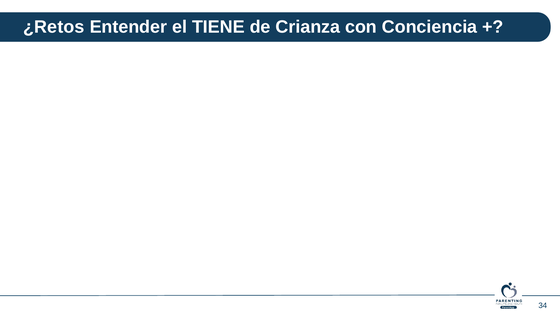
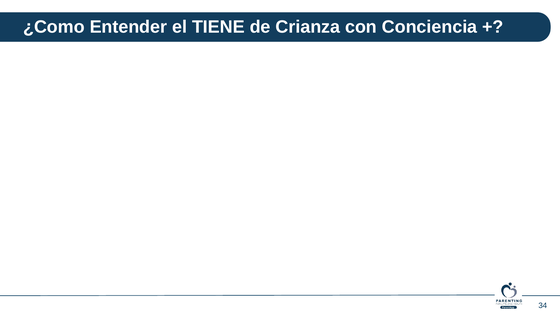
¿Retos: ¿Retos -> ¿Como
